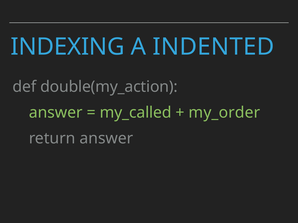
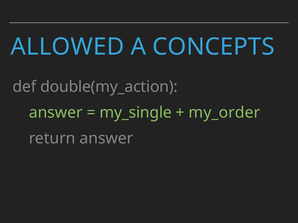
INDEXING: INDEXING -> ALLOWED
INDENTED: INDENTED -> CONCEPTS
my_called: my_called -> my_single
